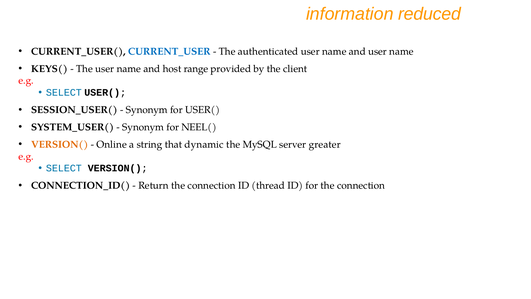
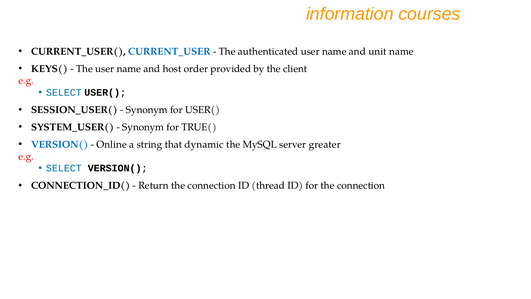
reduced: reduced -> courses
and user: user -> unit
range: range -> order
NEEL(: NEEL( -> TRUE(
VERSION( at (60, 144) colour: orange -> blue
